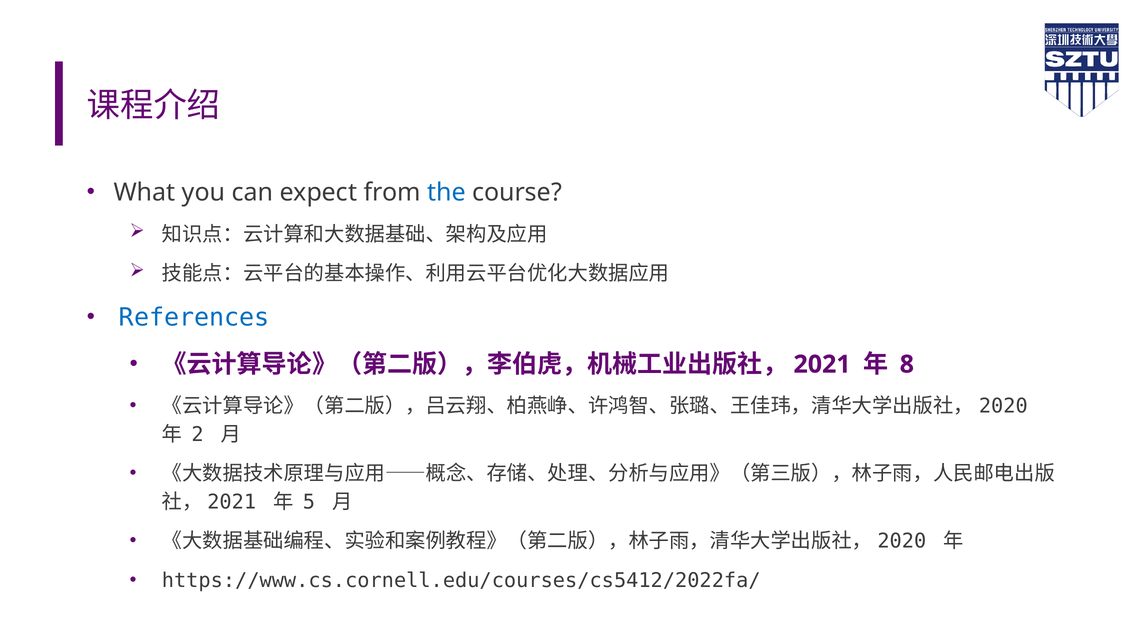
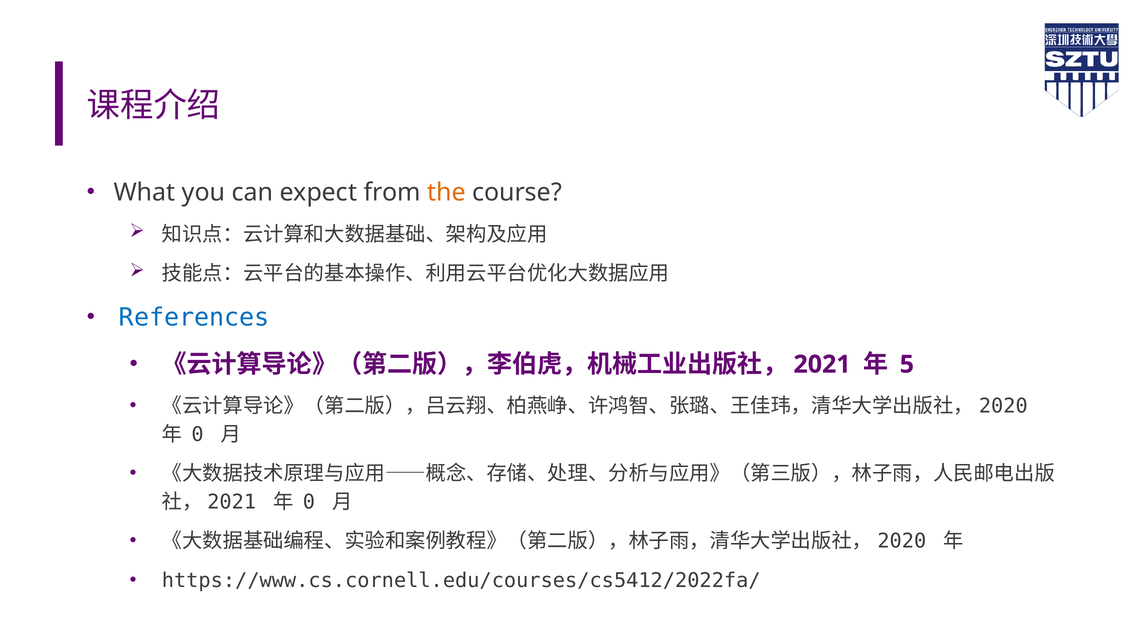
the colour: blue -> orange
8: 8 -> 5
2 at (198, 434): 2 -> 0
5 at (309, 502): 5 -> 0
